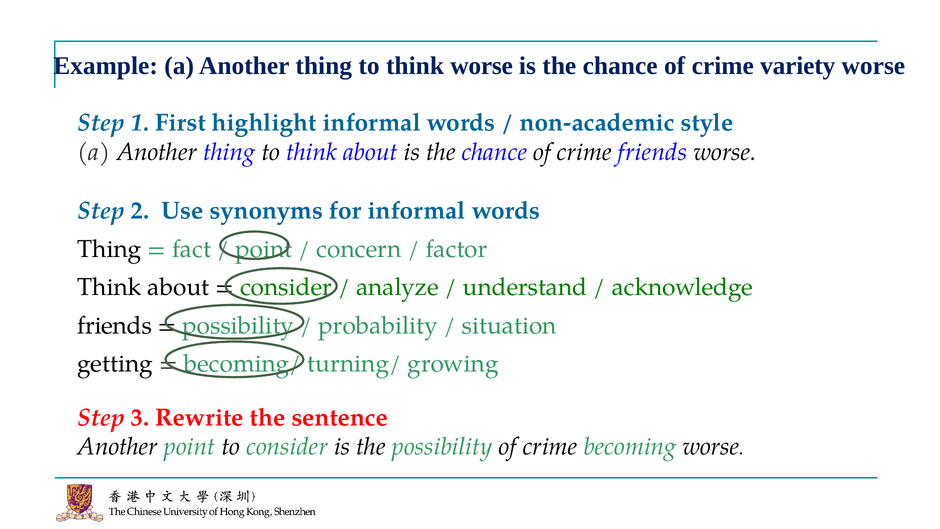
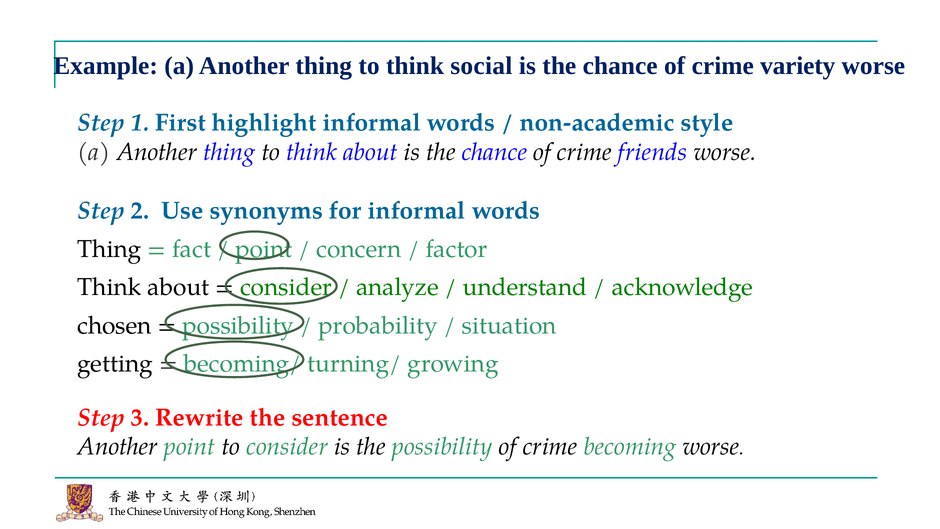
think worse: worse -> social
friends at (115, 325): friends -> chosen
